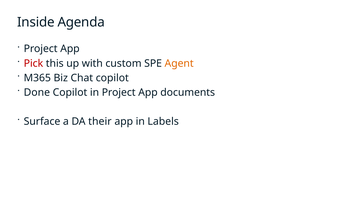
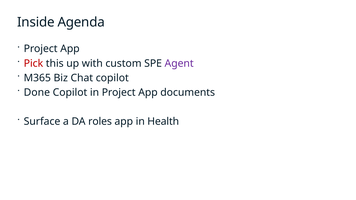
Agent colour: orange -> purple
their: their -> roles
Labels: Labels -> Health
